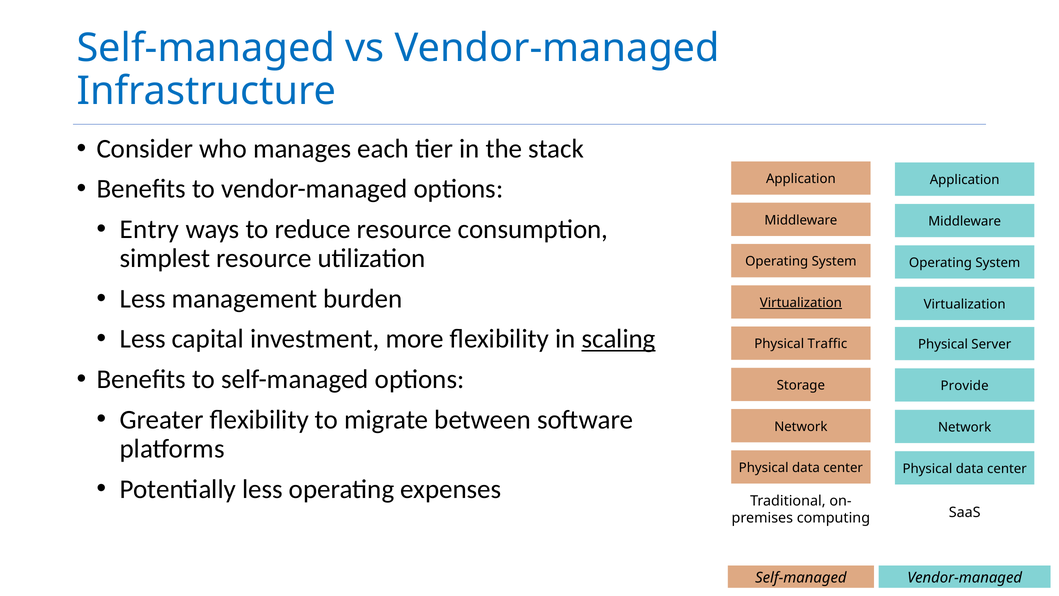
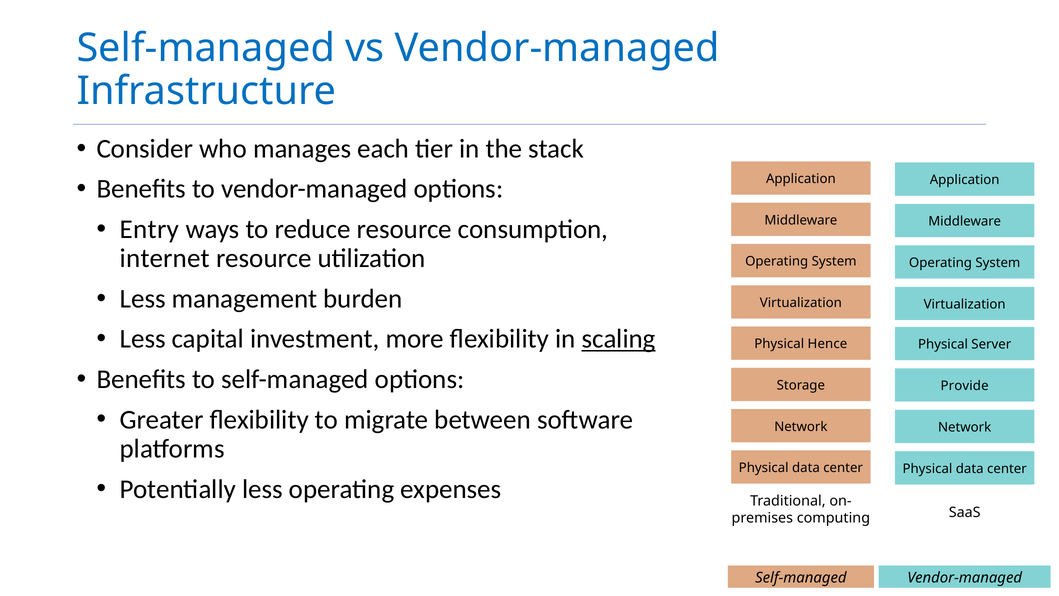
simplest: simplest -> internet
Virtualization at (801, 303) underline: present -> none
Traffic: Traffic -> Hence
